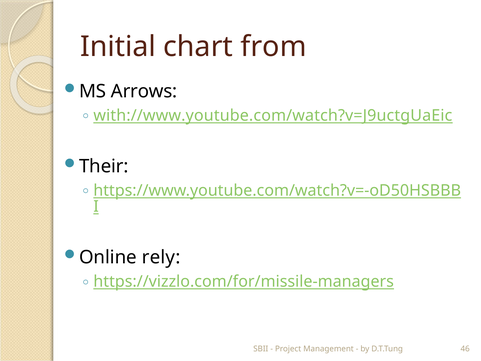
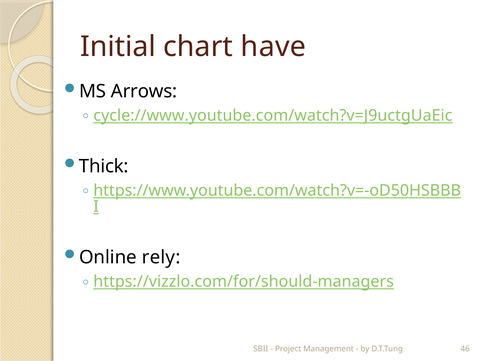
from: from -> have
with://www.youtube.com/watch?v=J9uctgUaEic: with://www.youtube.com/watch?v=J9uctgUaEic -> cycle://www.youtube.com/watch?v=J9uctgUaEic
Their: Their -> Thick
https://vizzlo.com/for/missile-managers: https://vizzlo.com/for/missile-managers -> https://vizzlo.com/for/should-managers
